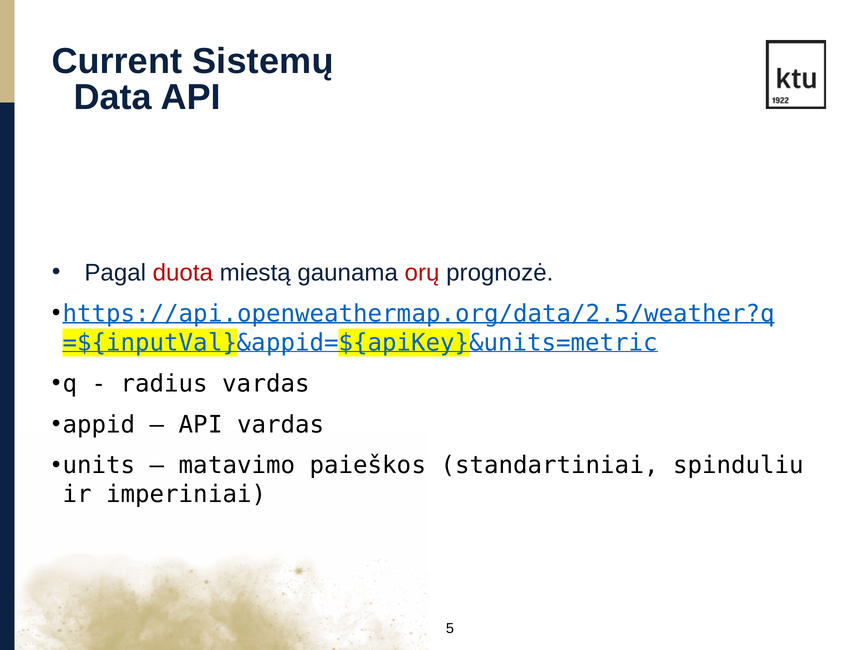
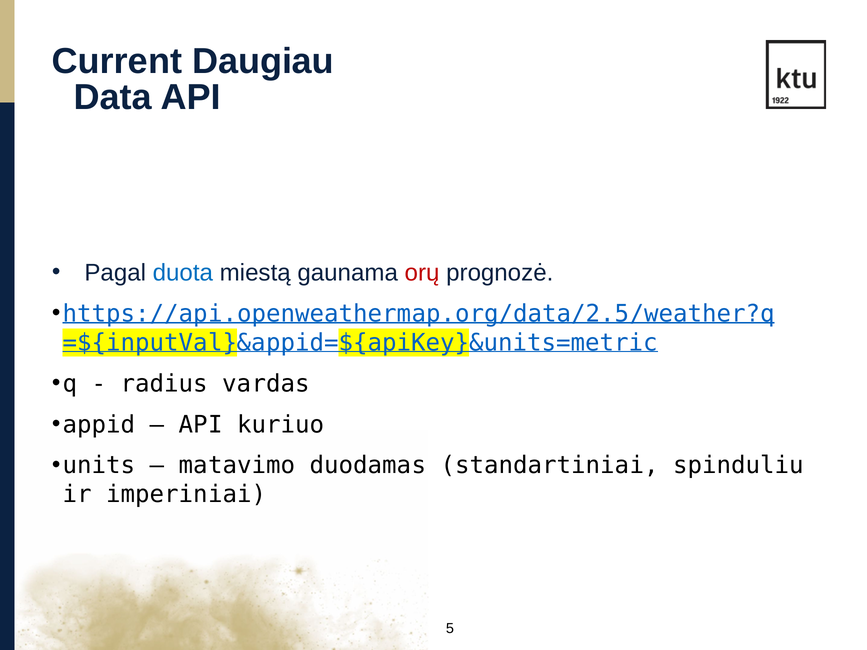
Sistemų: Sistemų -> Daugiau
duota colour: red -> blue
API vardas: vardas -> kuriuo
paieškos: paieškos -> duodamas
